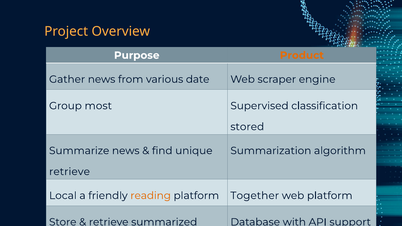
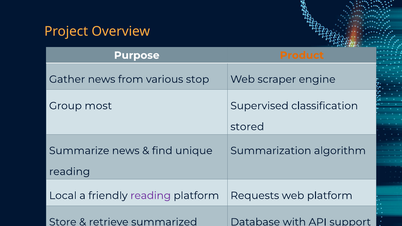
date: date -> stop
retrieve at (70, 172): retrieve -> reading
reading at (151, 196) colour: orange -> purple
Together: Together -> Requests
